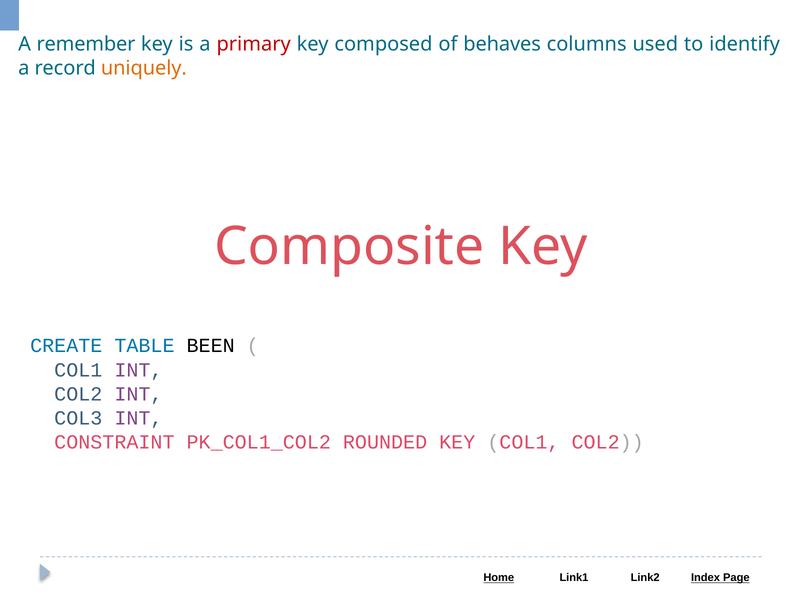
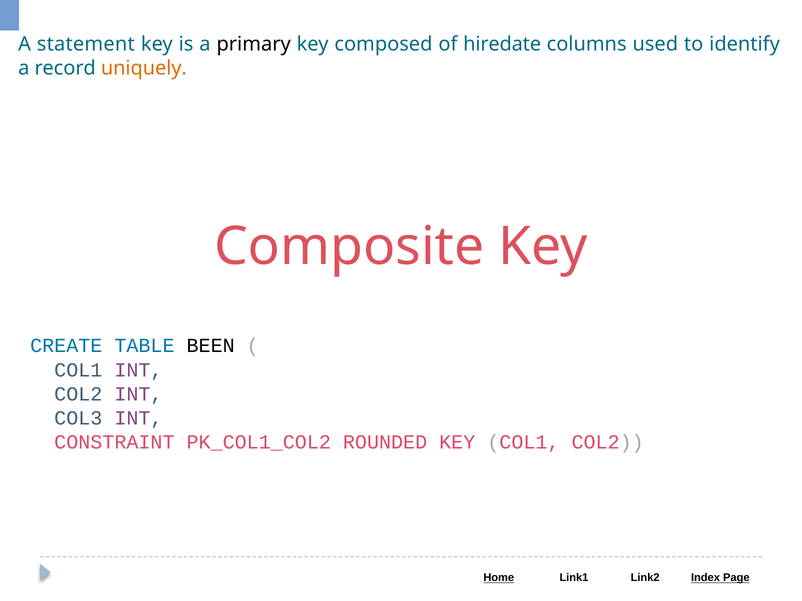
remember: remember -> statement
primary colour: red -> black
behaves: behaves -> hiredate
